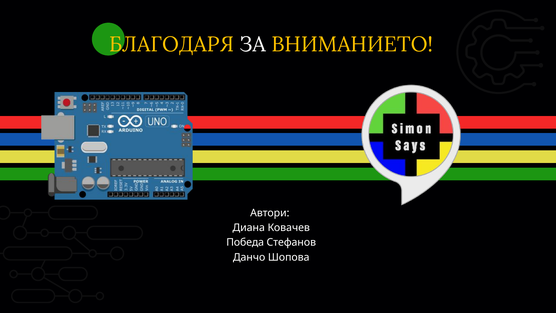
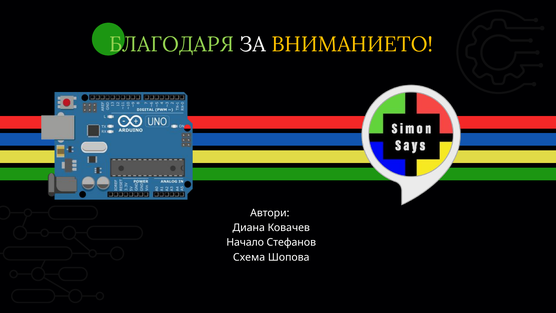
БЛАГОДАРЯ colour: yellow -> light green
Победа: Победа -> Начало
Данчо: Данчо -> Схема
